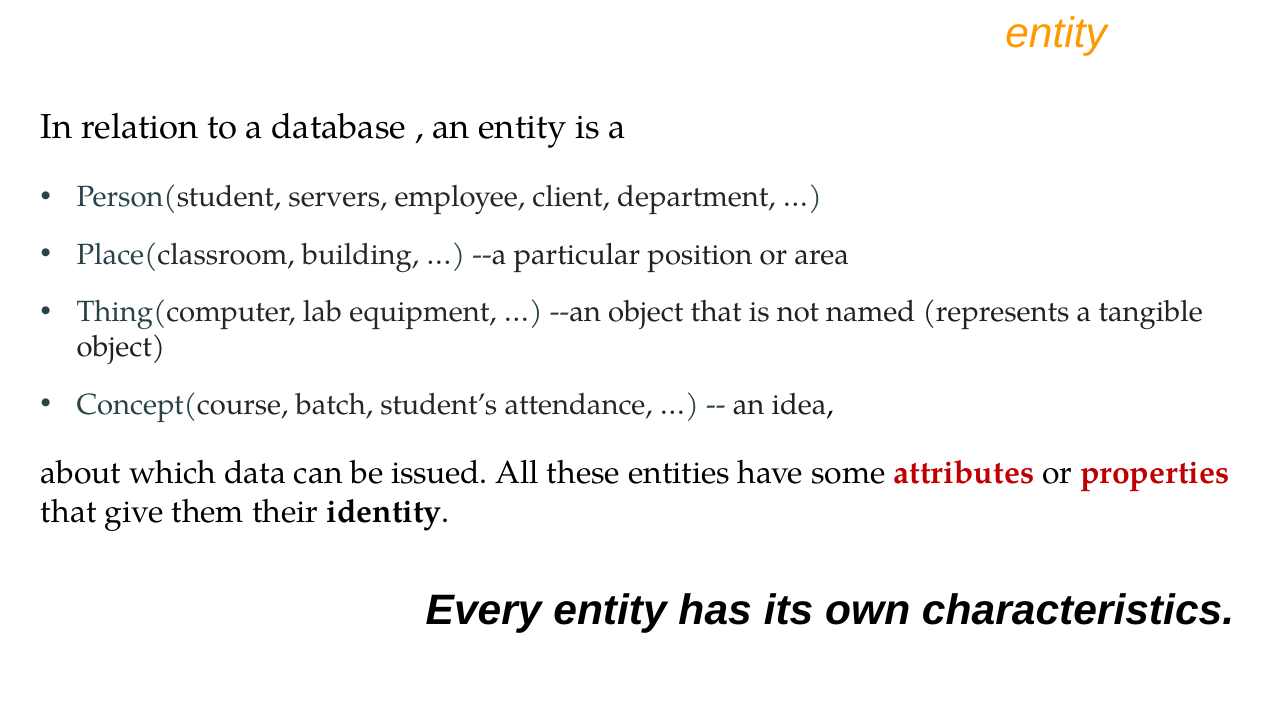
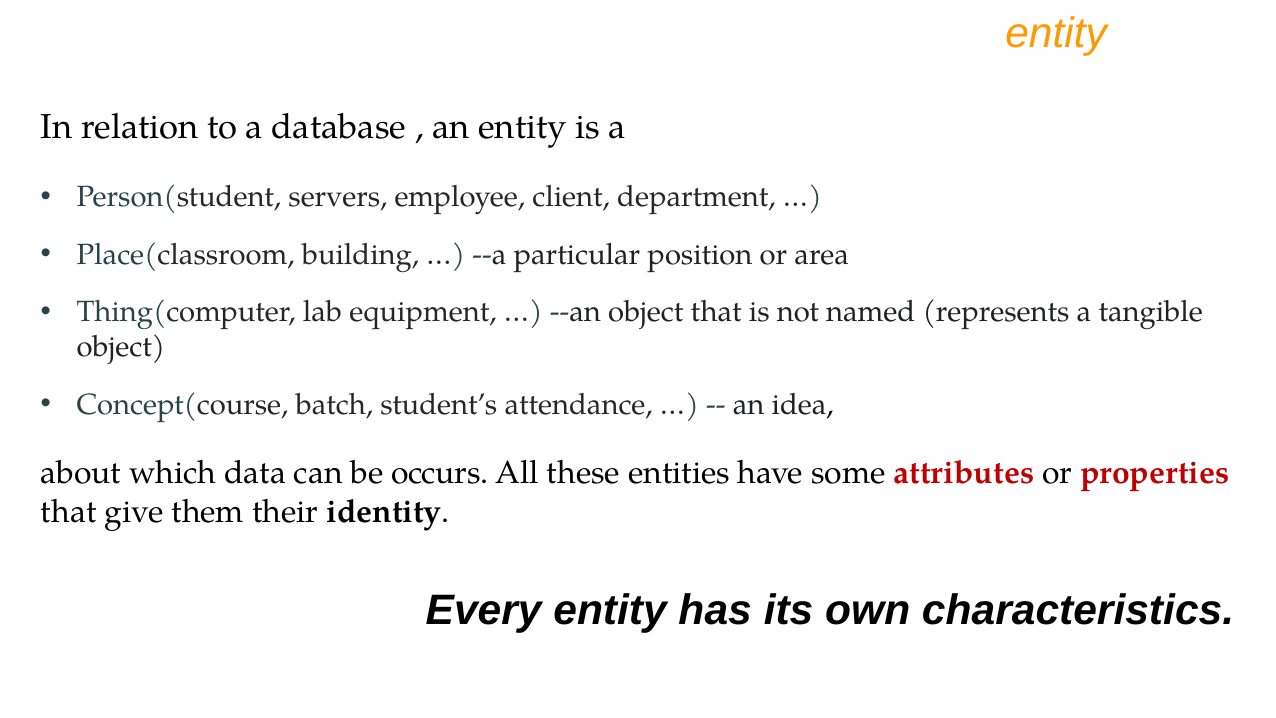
issued: issued -> occurs
